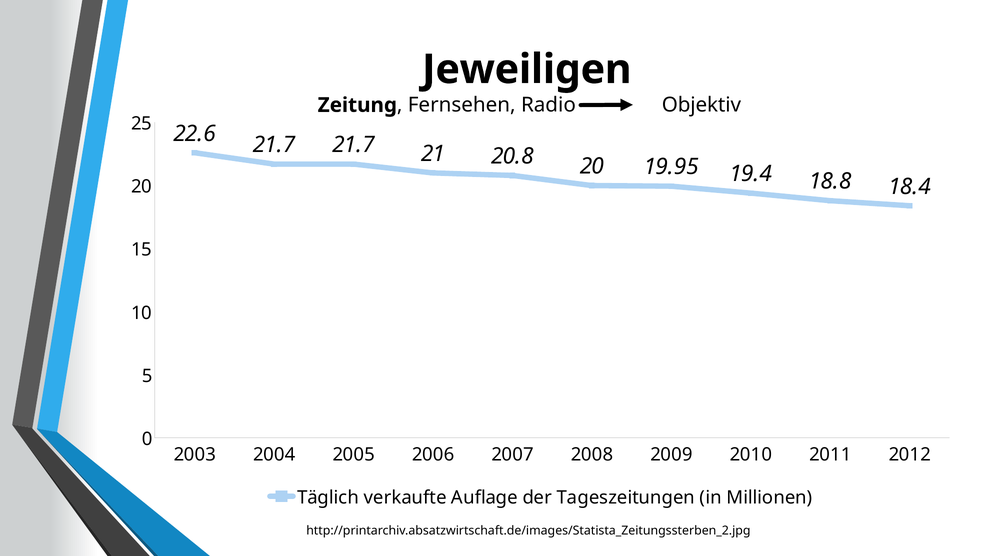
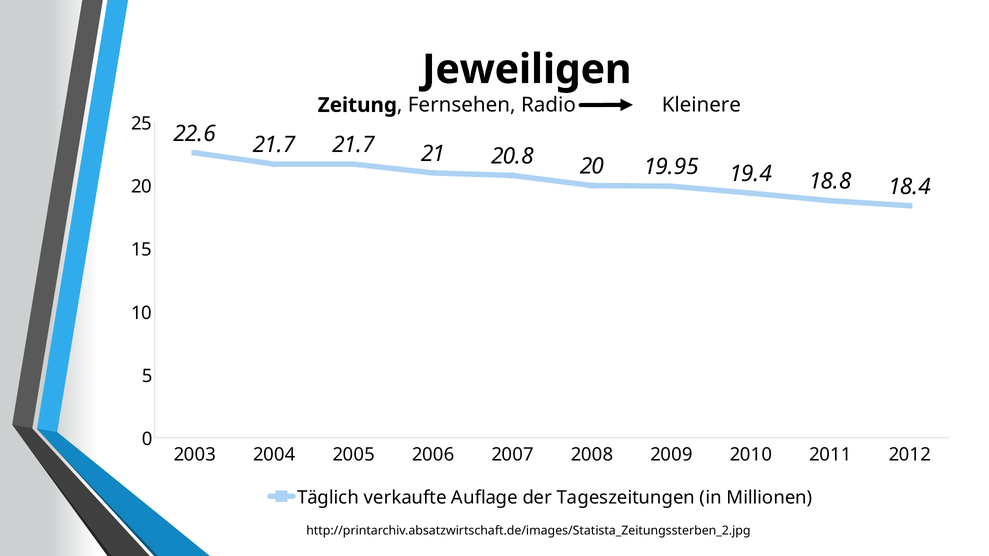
Objektiv: Objektiv -> Kleinere
